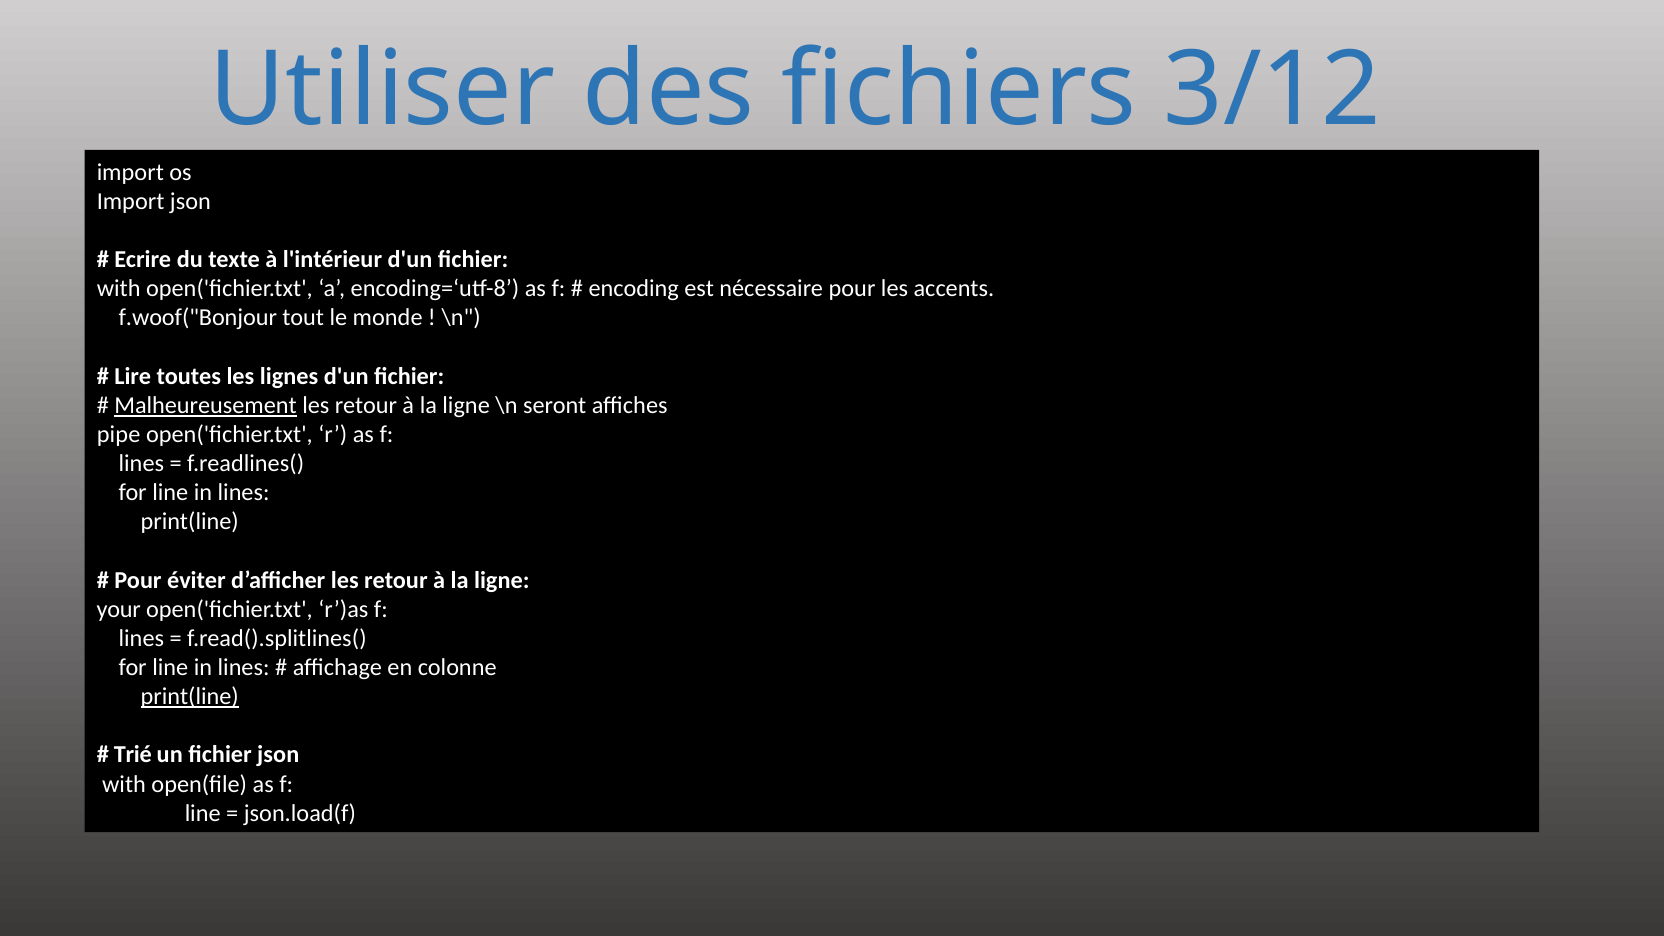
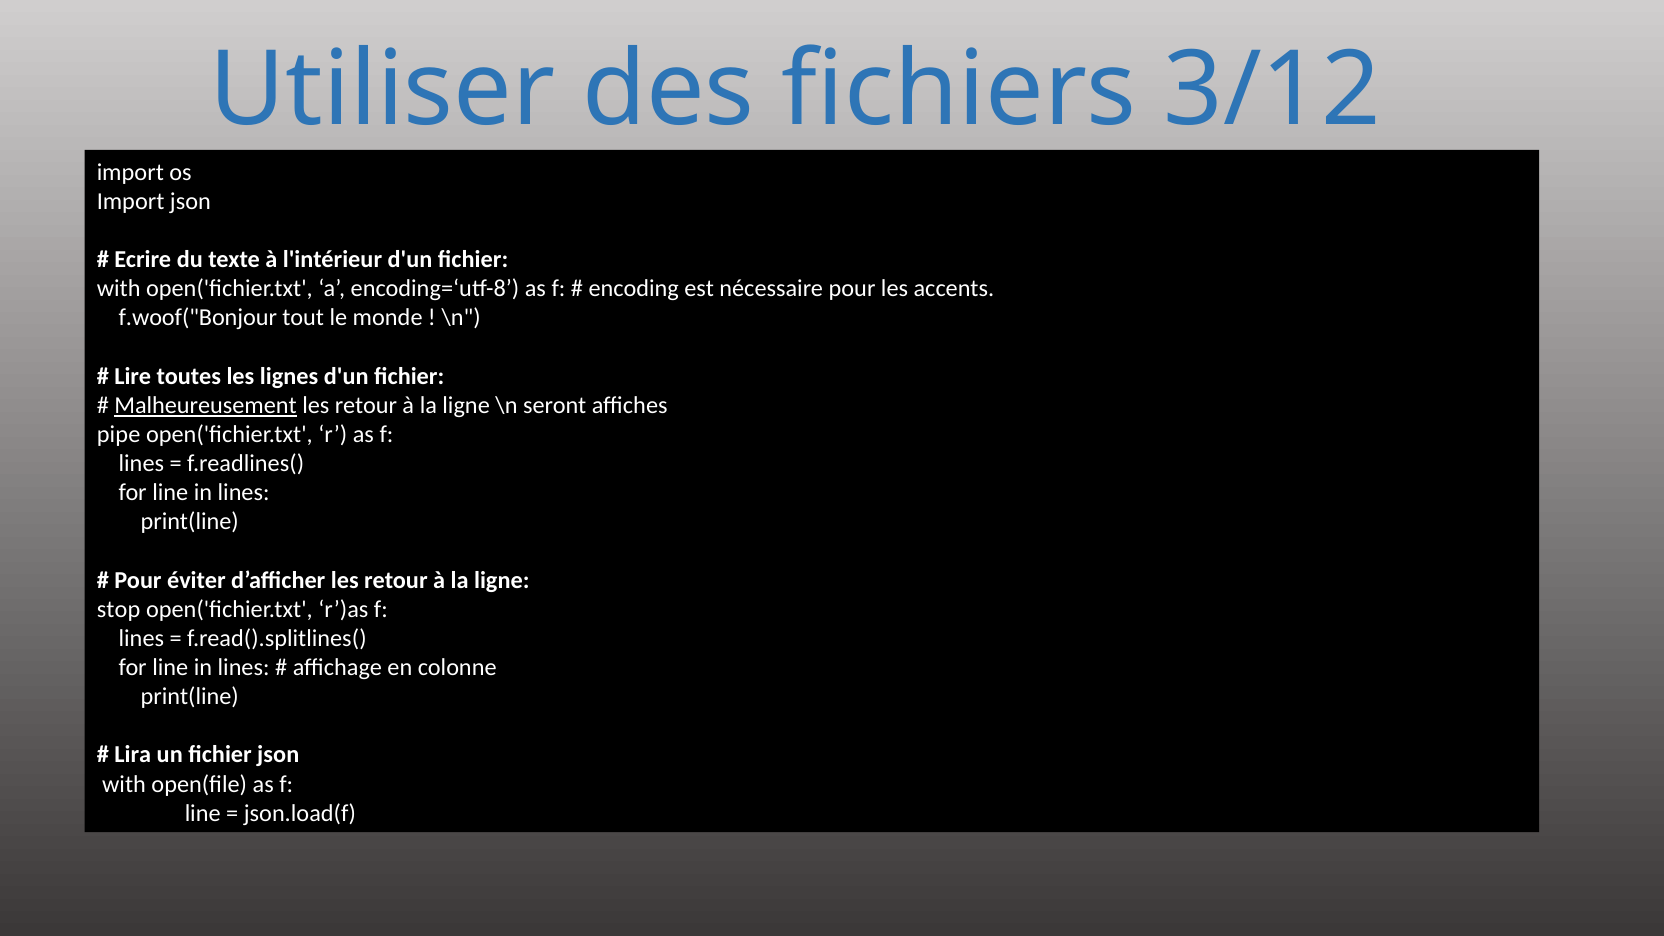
your: your -> stop
print(line at (190, 697) underline: present -> none
Trié: Trié -> Lira
